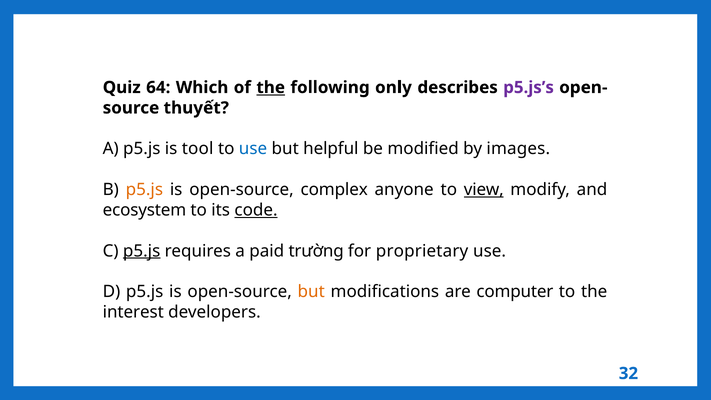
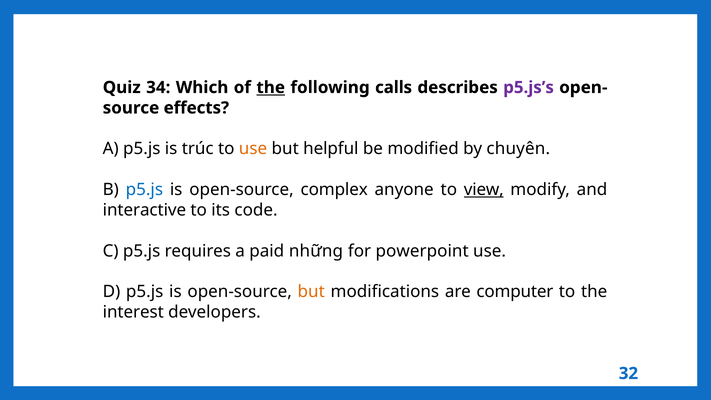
64: 64 -> 34
only: only -> calls
thuyết: thuyết -> effects
tool: tool -> trúc
use at (253, 149) colour: blue -> orange
images: images -> chuyên
p5.js at (144, 190) colour: orange -> blue
ecosystem: ecosystem -> interactive
code underline: present -> none
p5.js at (142, 251) underline: present -> none
trường: trường -> những
proprietary: proprietary -> powerpoint
